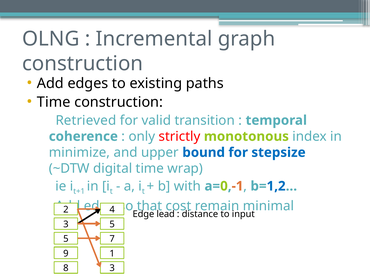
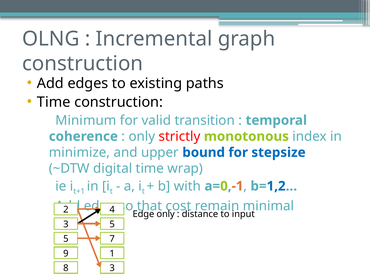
Retrieved: Retrieved -> Minimum
Edge lead: lead -> only
